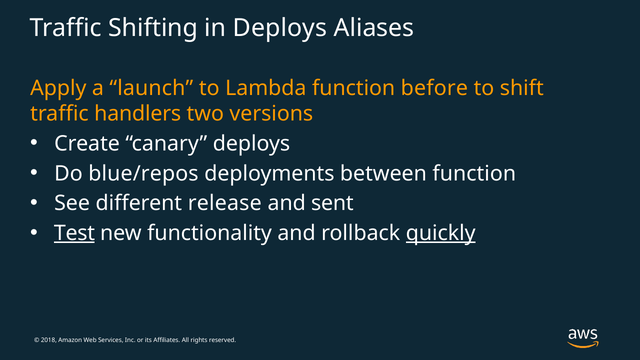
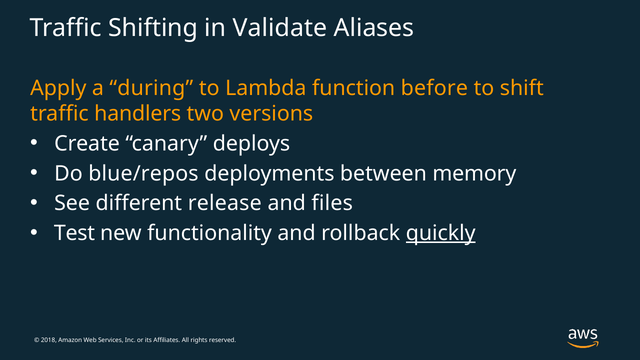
in Deploys: Deploys -> Validate
launch: launch -> during
between function: function -> memory
sent: sent -> files
Test underline: present -> none
